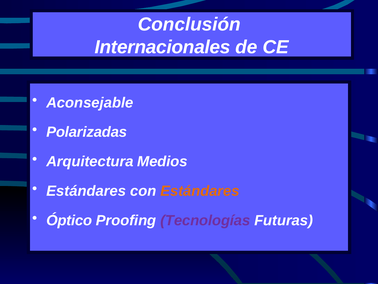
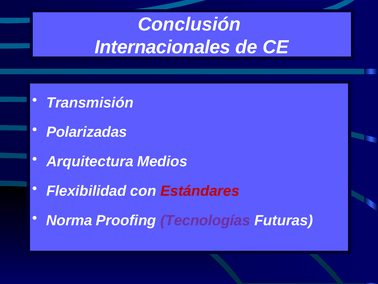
Aconsejable: Aconsejable -> Transmisión
Estándares at (86, 191): Estándares -> Flexibilidad
Estándares at (200, 191) colour: orange -> red
Óptico: Óptico -> Norma
